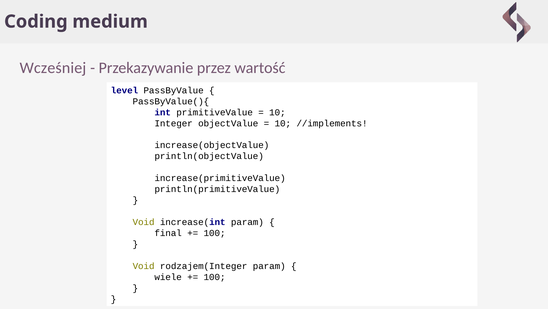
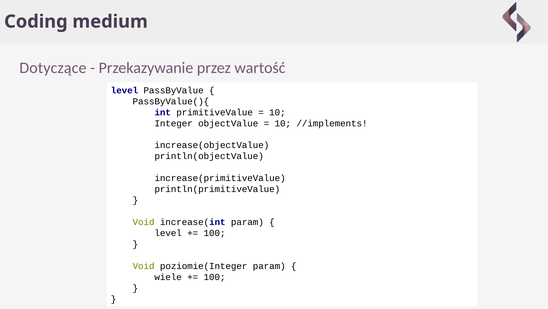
Wcześniej: Wcześniej -> Dotyczące
final at (168, 233): final -> level
rodzajem(Integer: rodzajem(Integer -> poziomie(Integer
